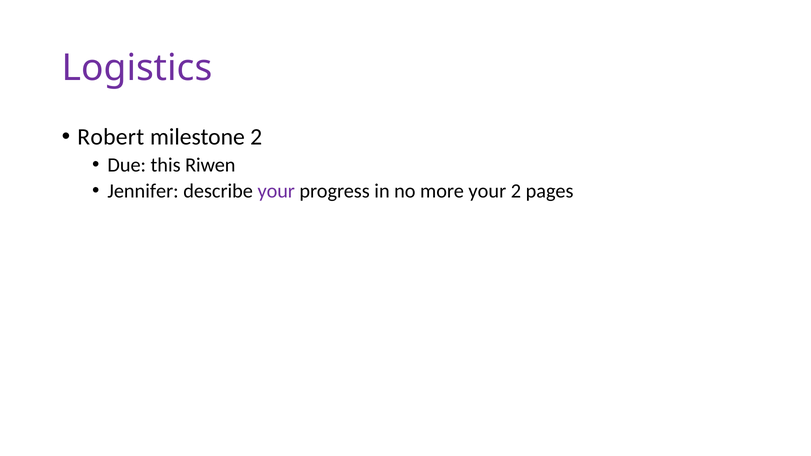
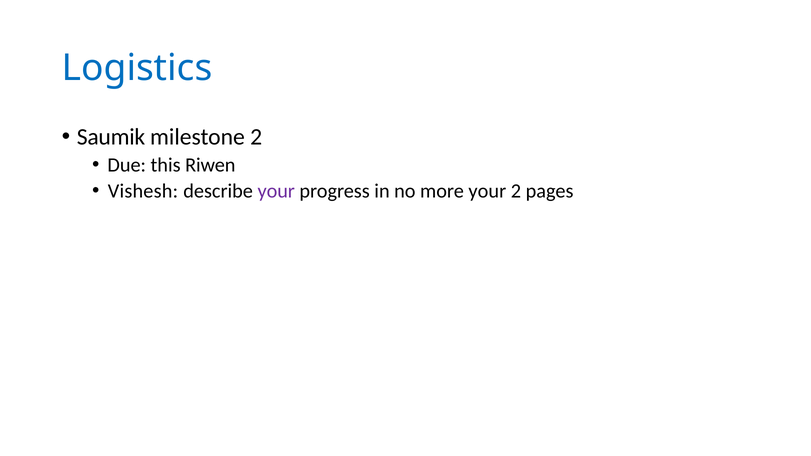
Logistics colour: purple -> blue
Robert: Robert -> Saumik
Jennifer: Jennifer -> Vishesh
